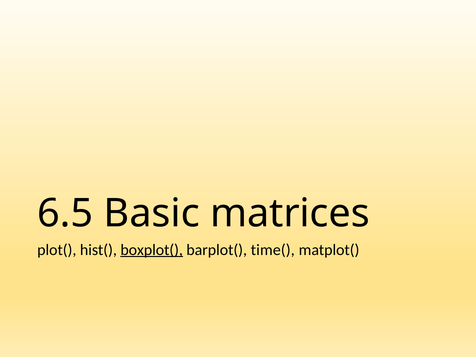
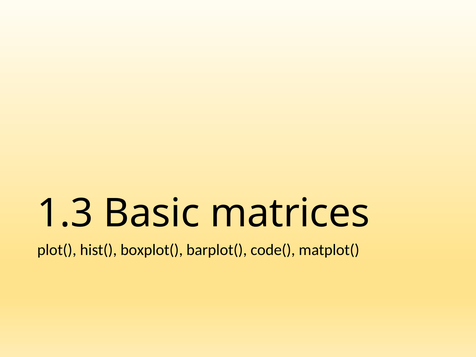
6.5: 6.5 -> 1.3
boxplot( underline: present -> none
time(: time( -> code(
